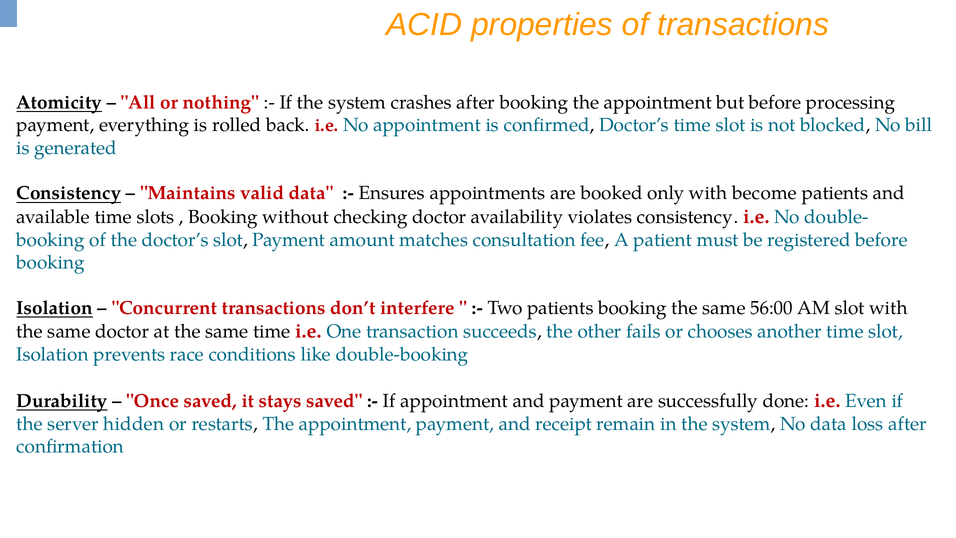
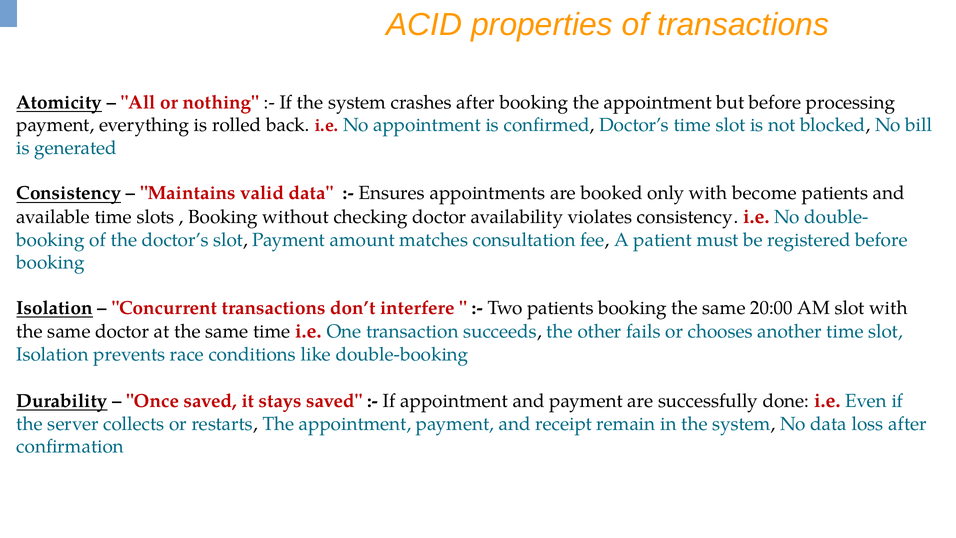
56:00: 56:00 -> 20:00
hidden: hidden -> collects
